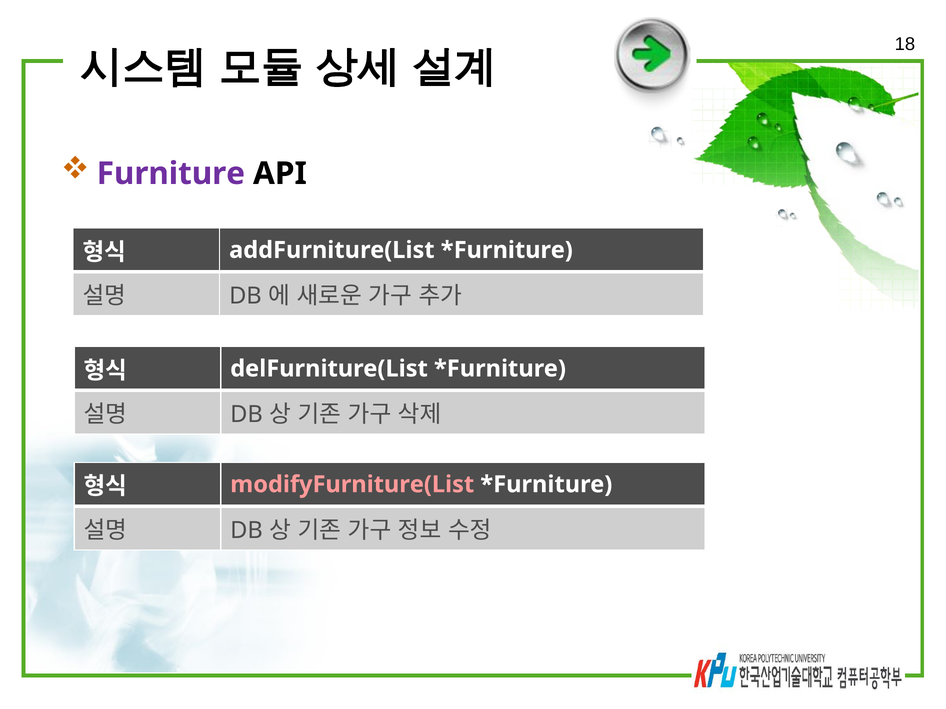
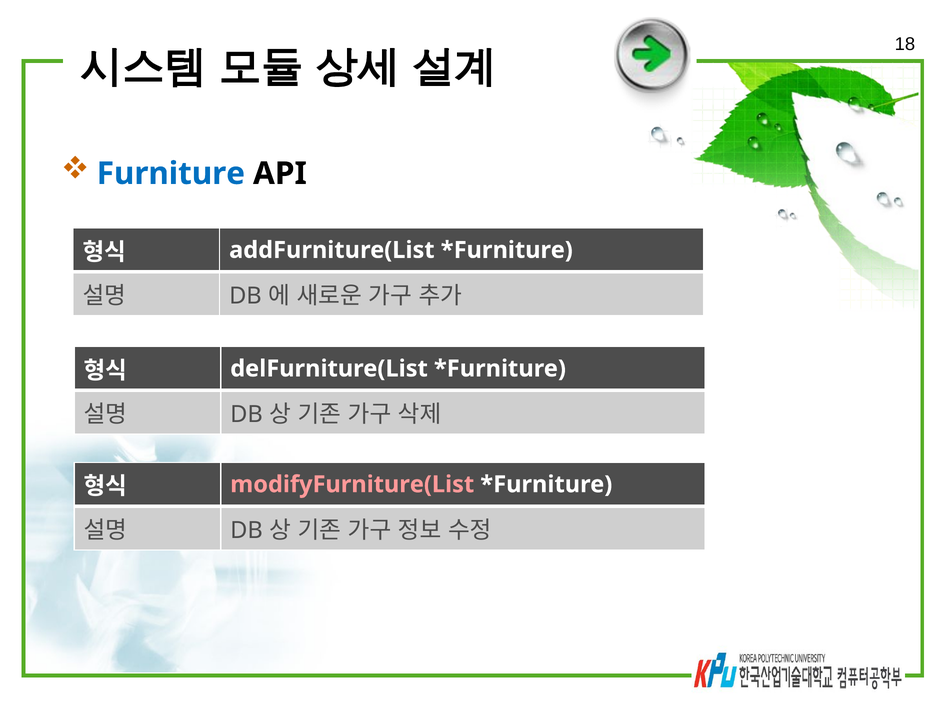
Furniture colour: purple -> blue
